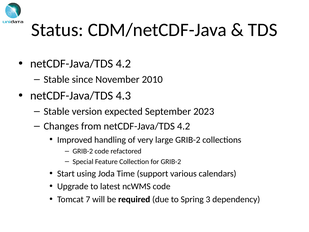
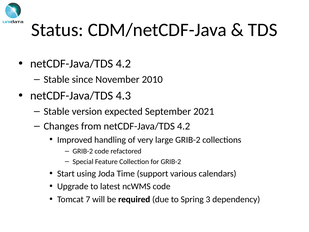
2023: 2023 -> 2021
